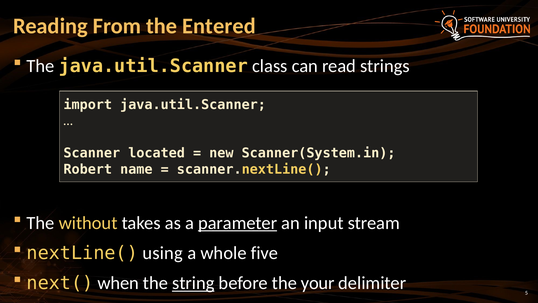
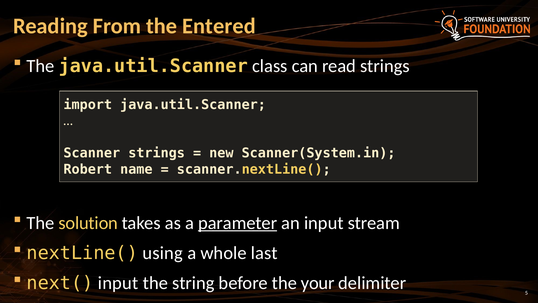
Scanner located: located -> strings
without: without -> solution
five: five -> last
next( when: when -> input
string underline: present -> none
